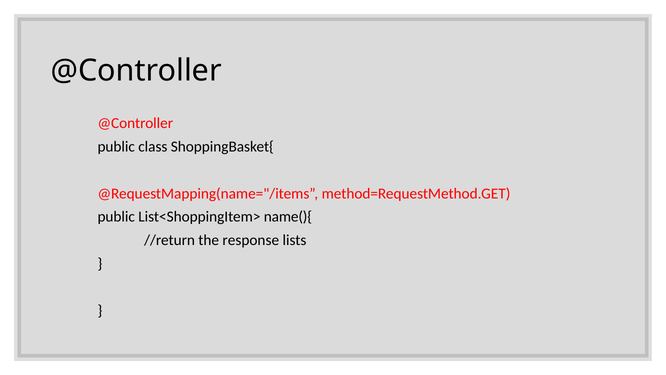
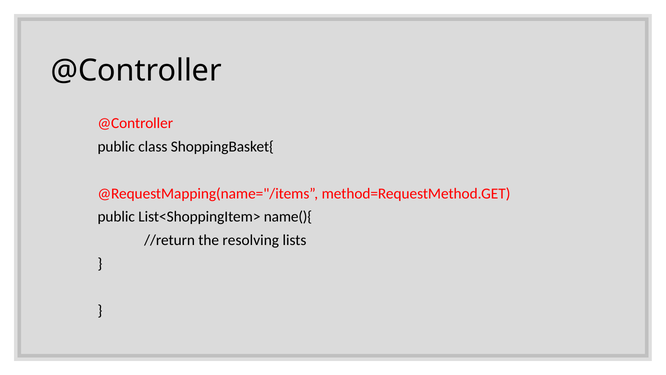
response: response -> resolving
